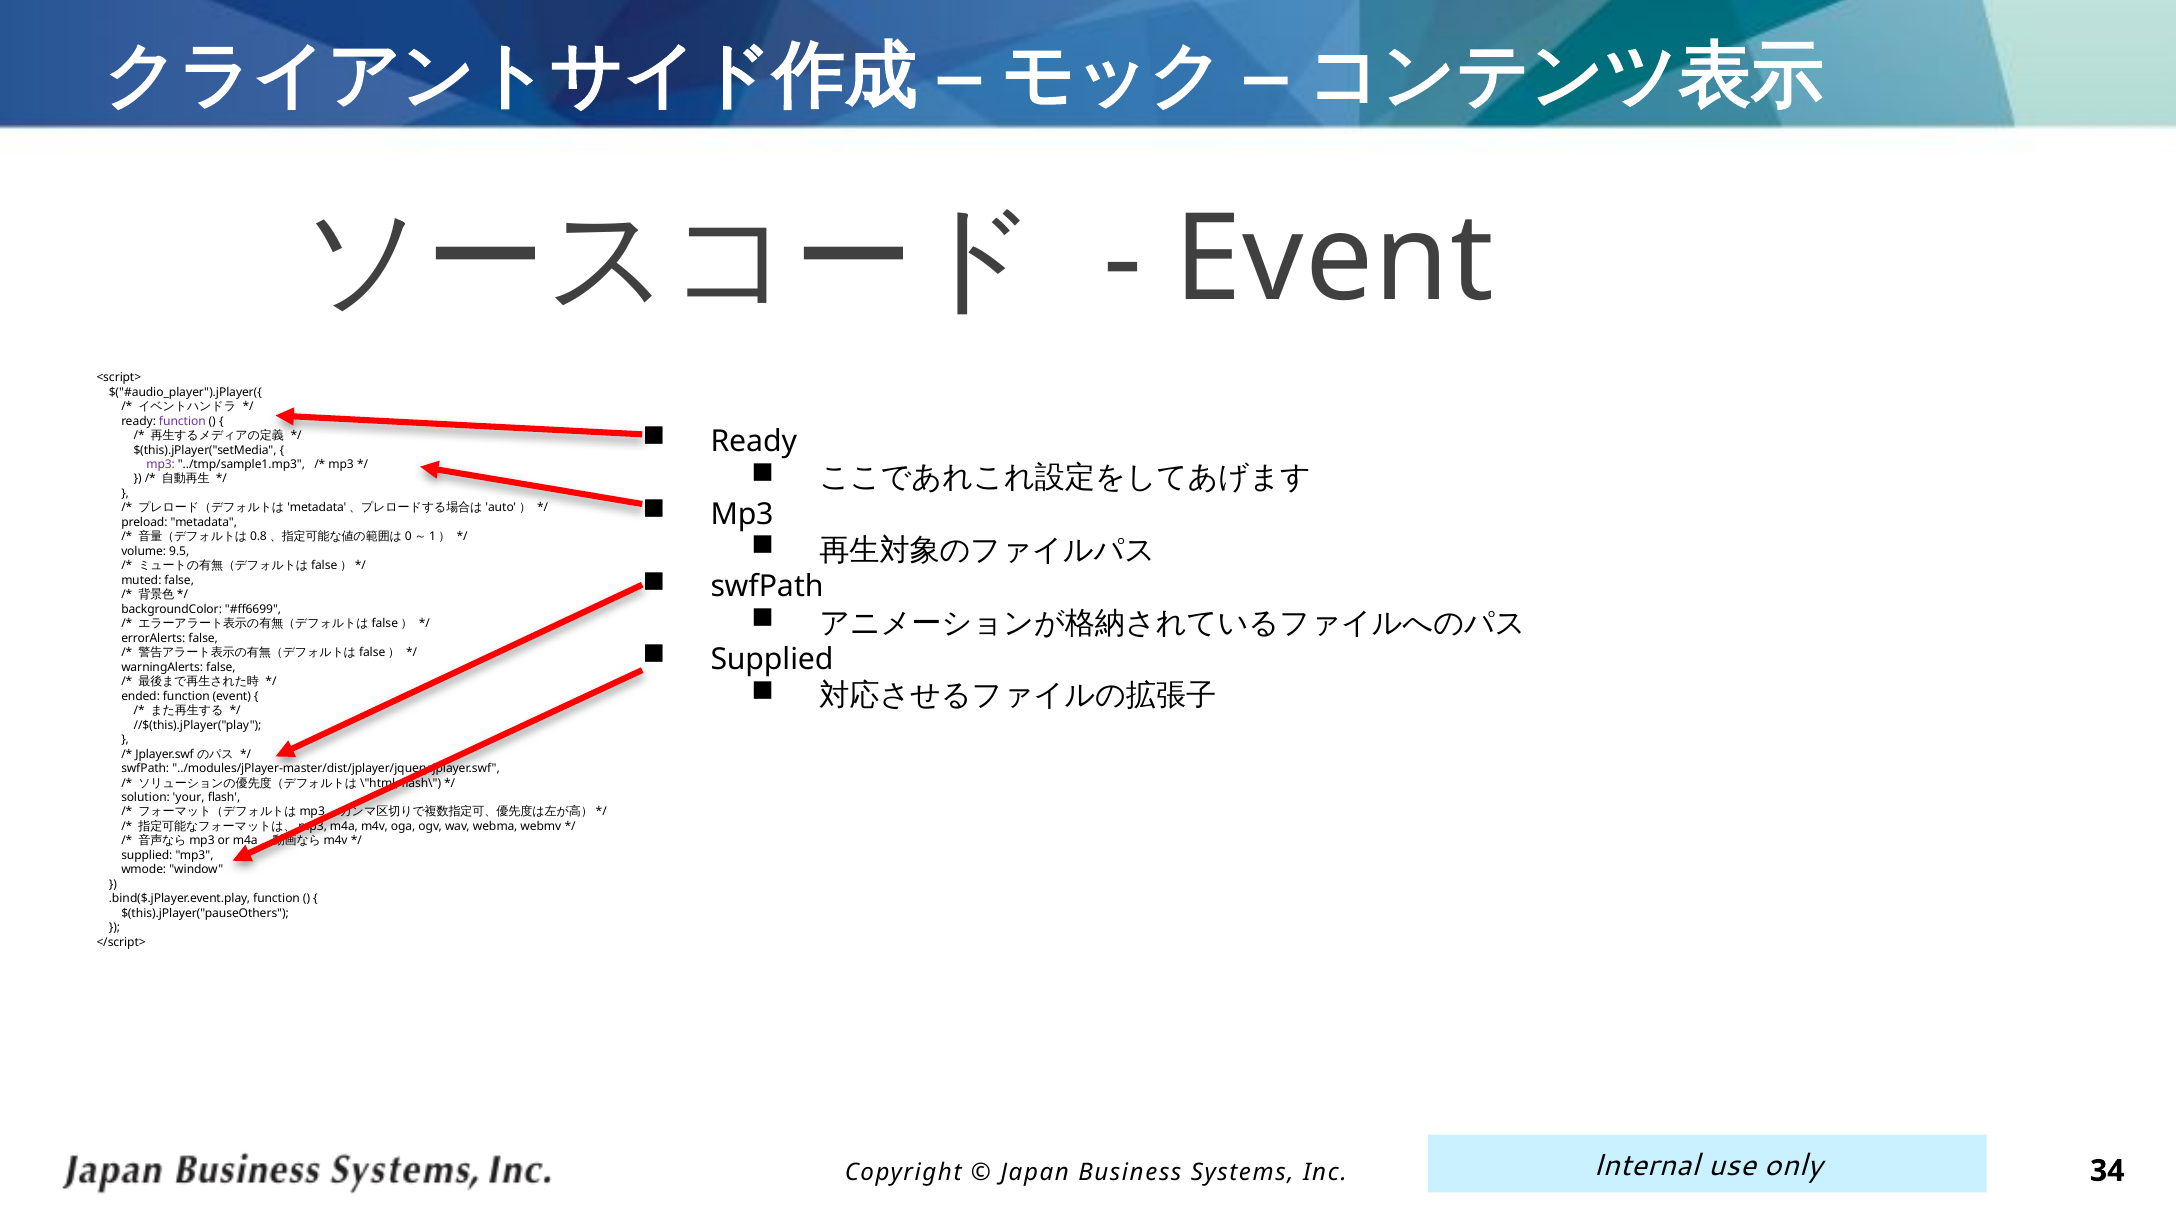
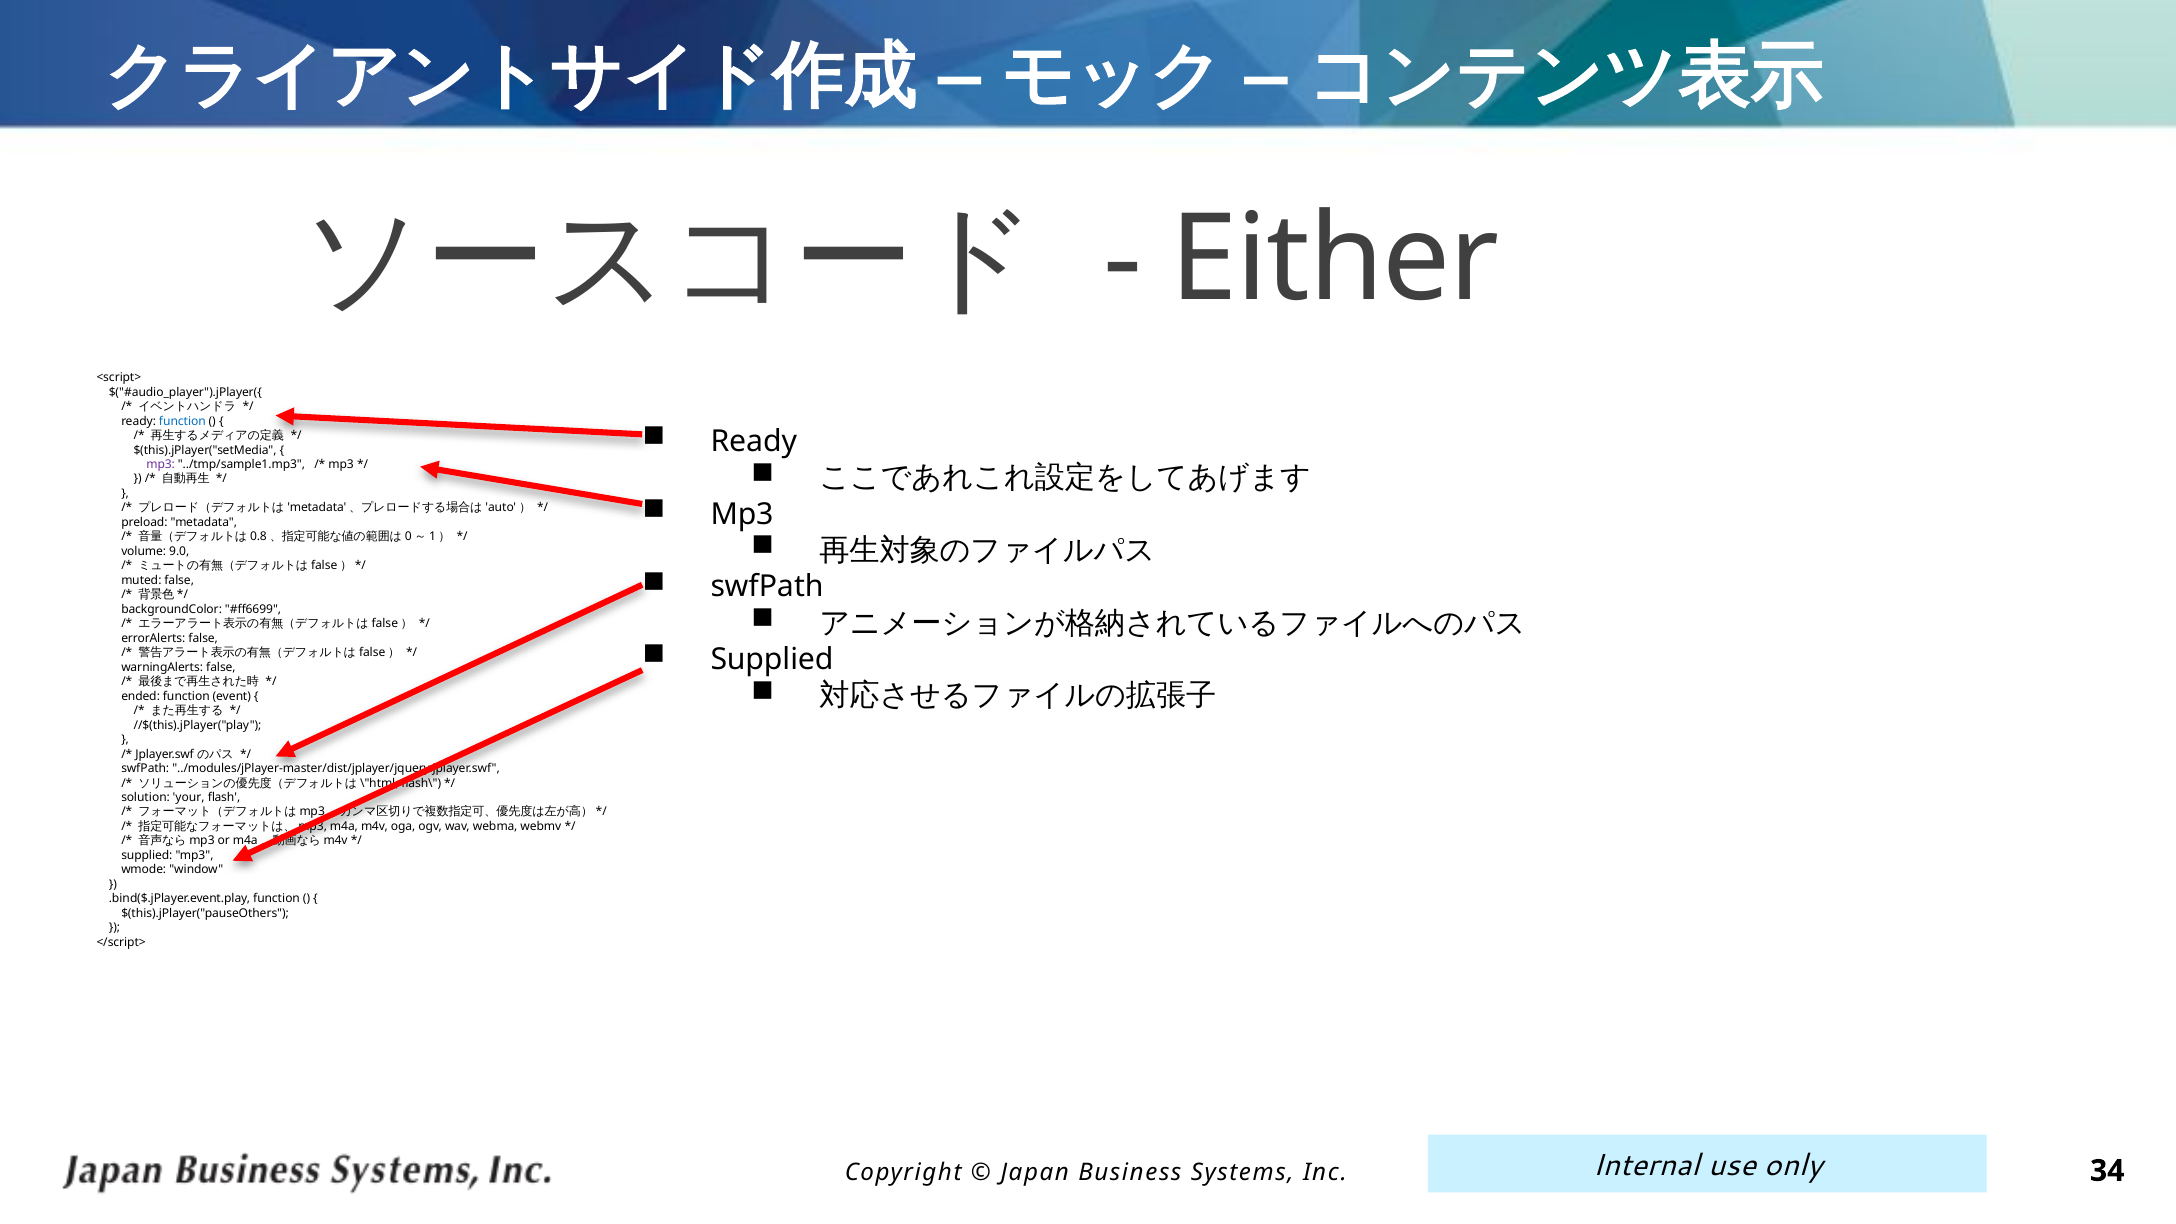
Event at (1334, 259): Event -> Either
function at (182, 421) colour: purple -> blue
9.5: 9.5 -> 9.0
